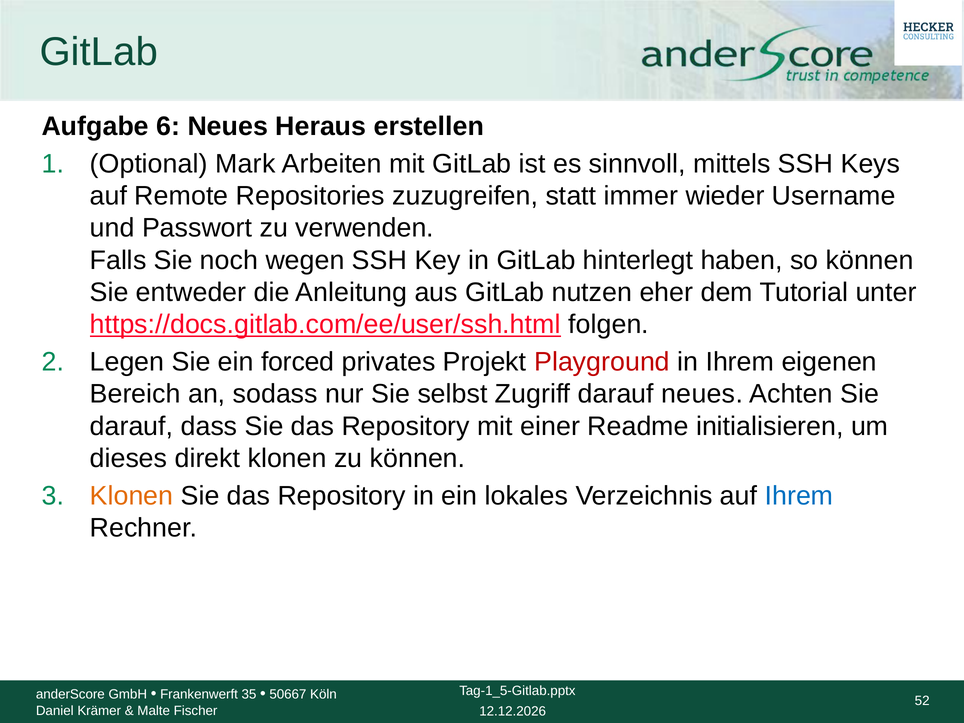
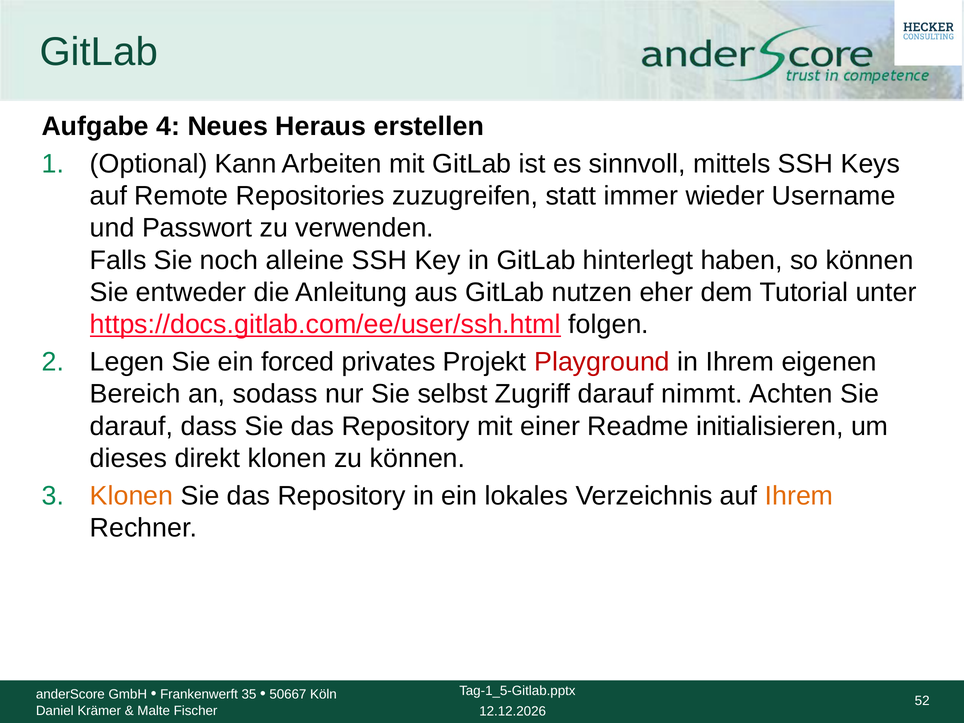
6: 6 -> 4
Mark: Mark -> Kann
wegen: wegen -> alleine
darauf neues: neues -> nimmt
Ihrem at (799, 496) colour: blue -> orange
